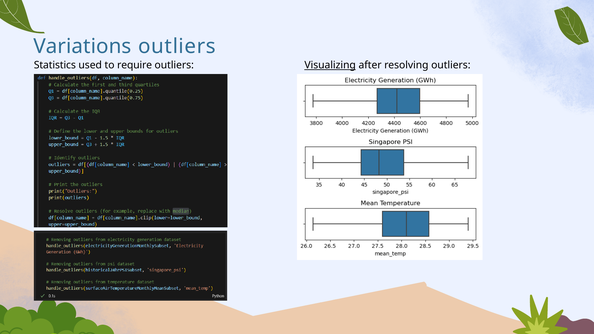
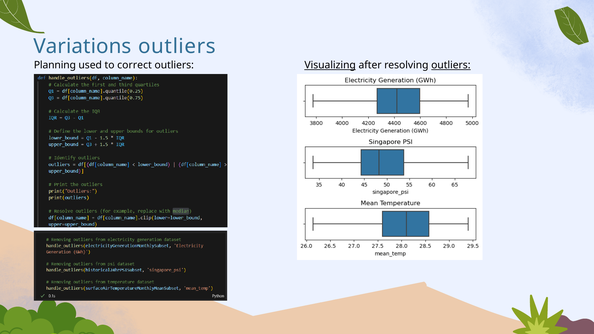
Statistics: Statistics -> Planning
require: require -> correct
outliers at (451, 65) underline: none -> present
